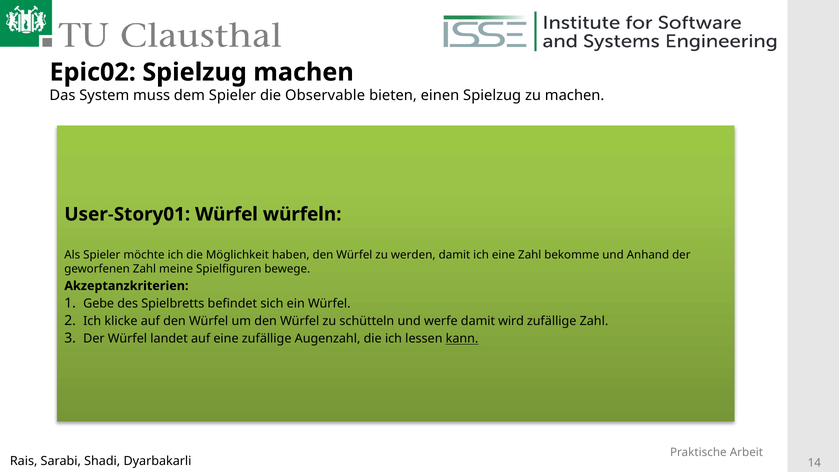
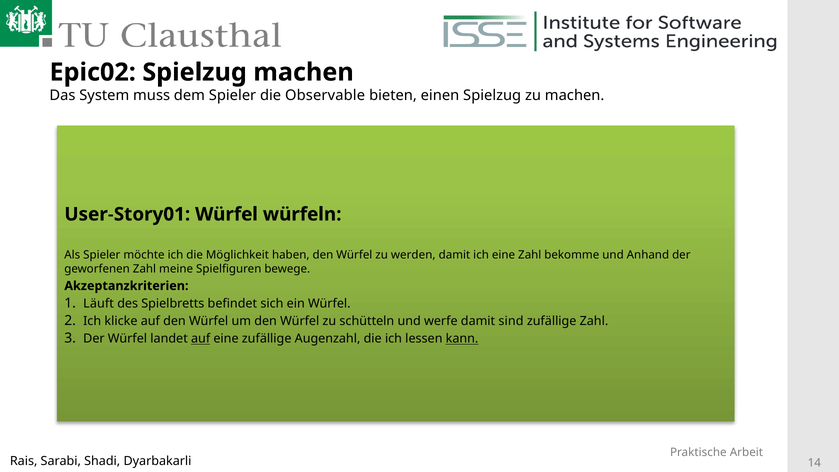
Gebe: Gebe -> Läuft
wird: wird -> sind
auf at (201, 339) underline: none -> present
